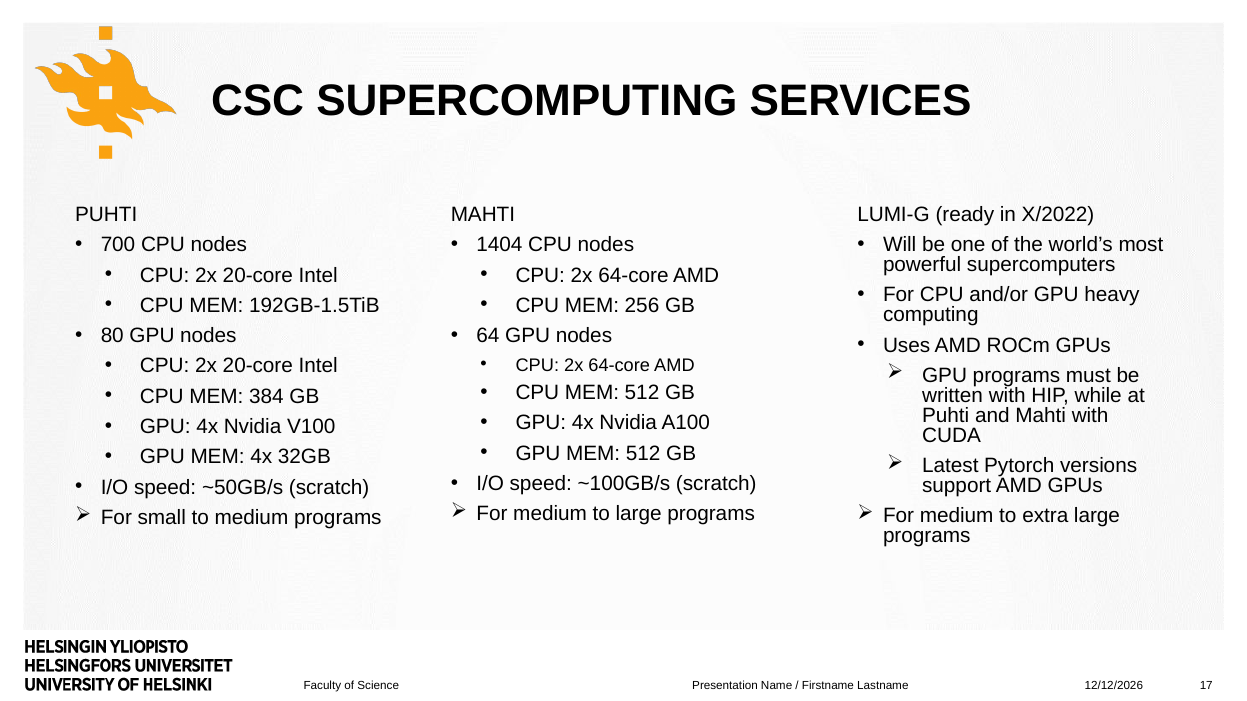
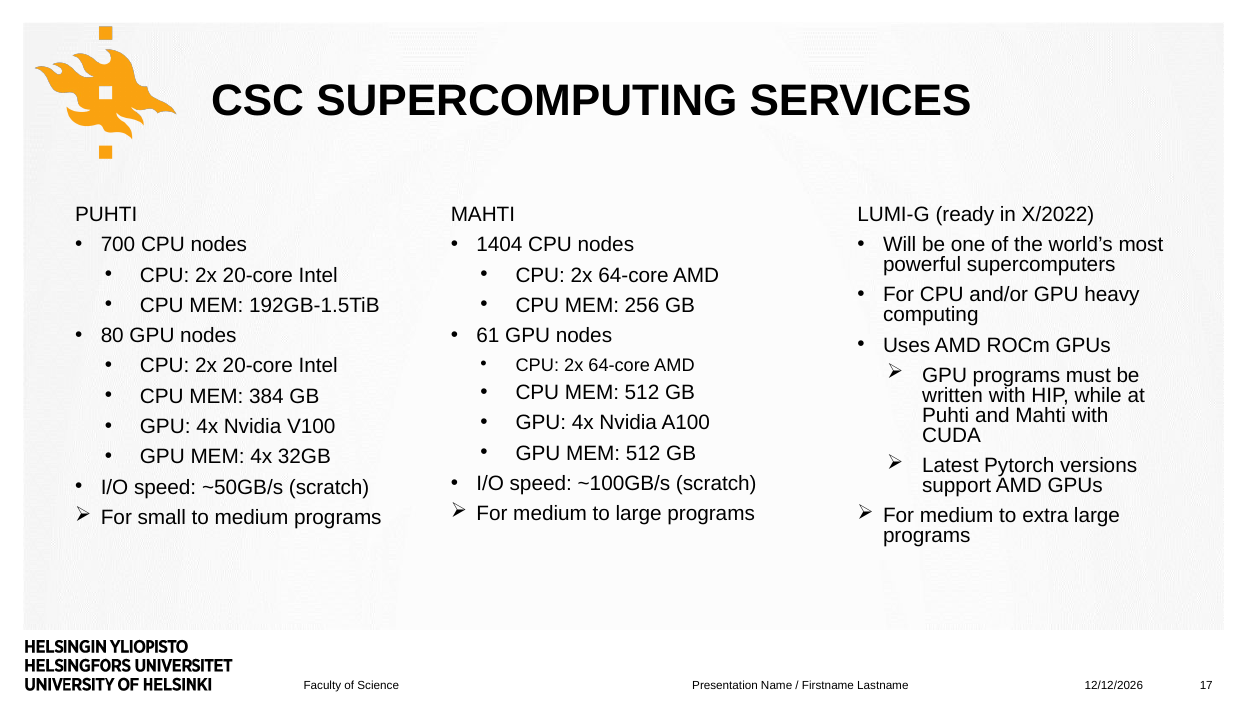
64: 64 -> 61
